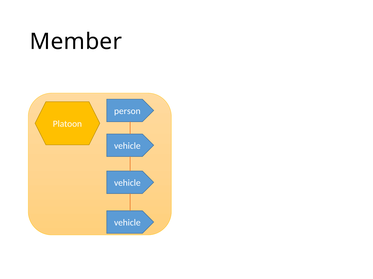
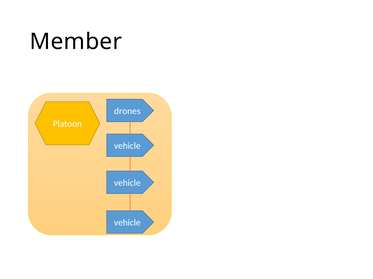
person: person -> drones
